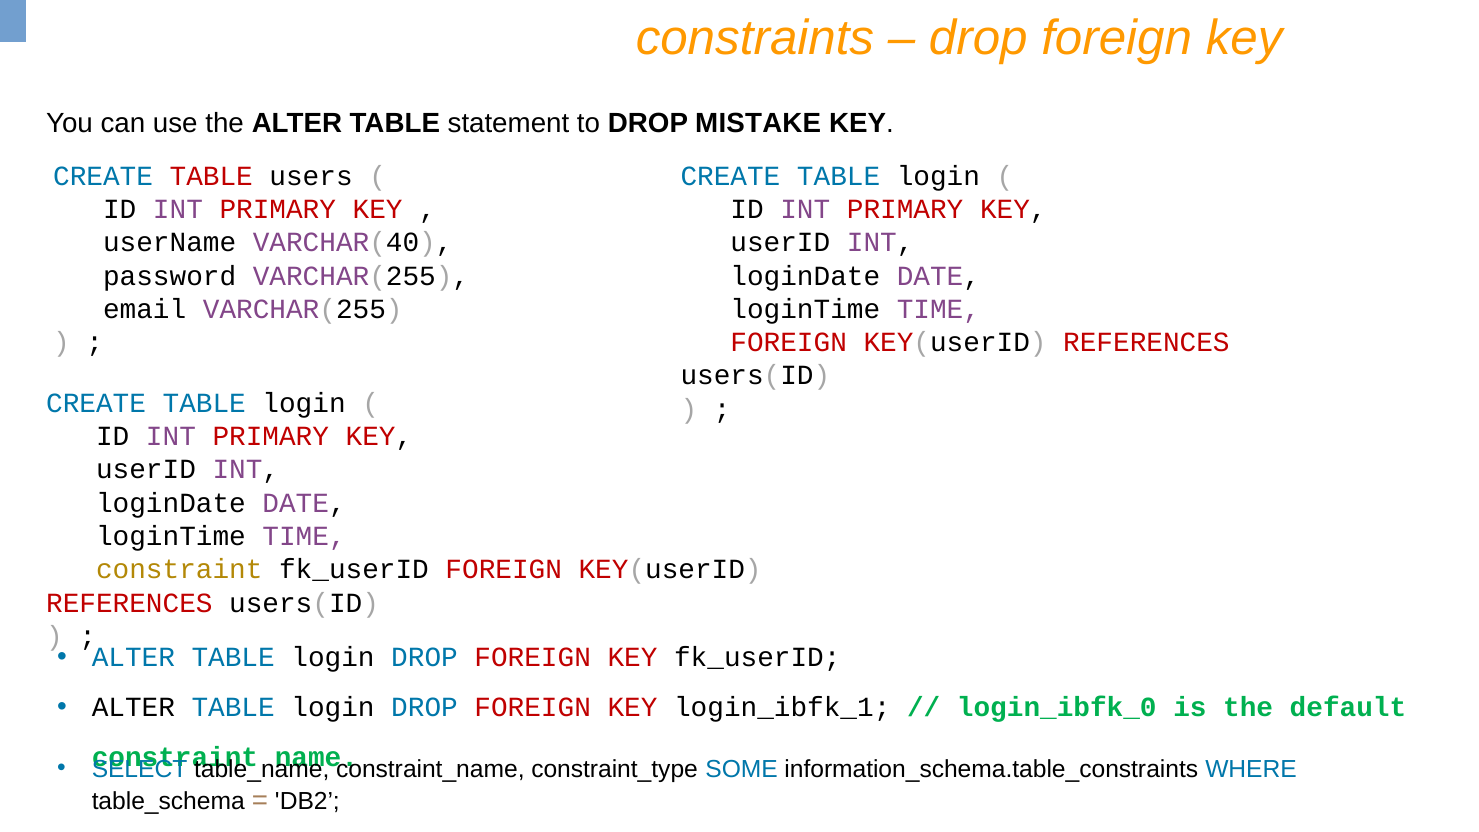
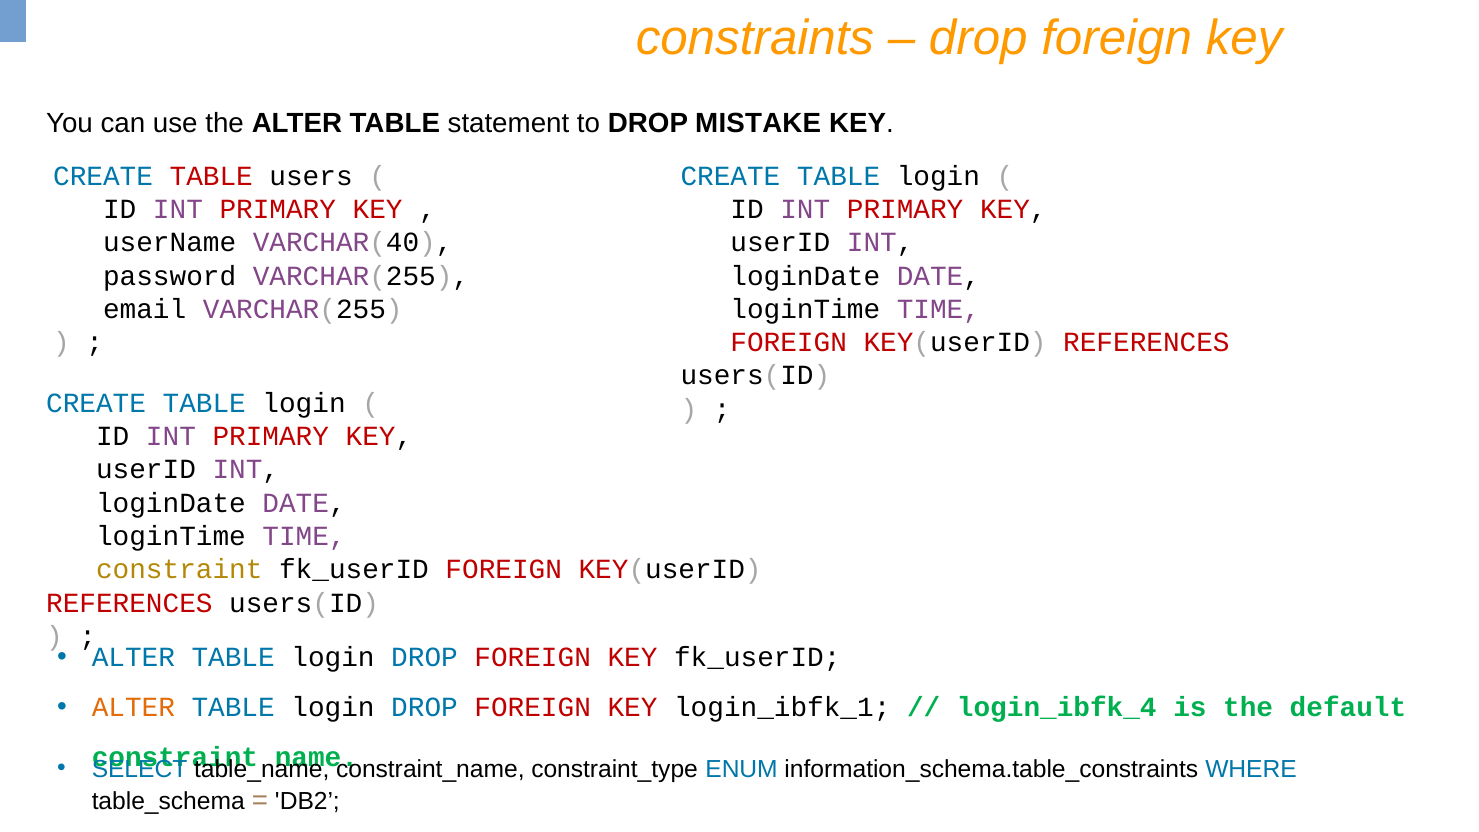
ALTER at (133, 707) colour: black -> orange
login_ibfk_0: login_ibfk_0 -> login_ibfk_4
SOME: SOME -> ENUM
